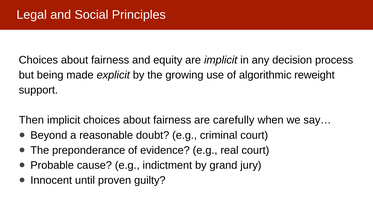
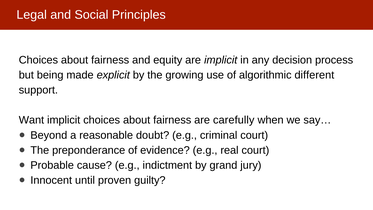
reweight: reweight -> different
Then: Then -> Want
